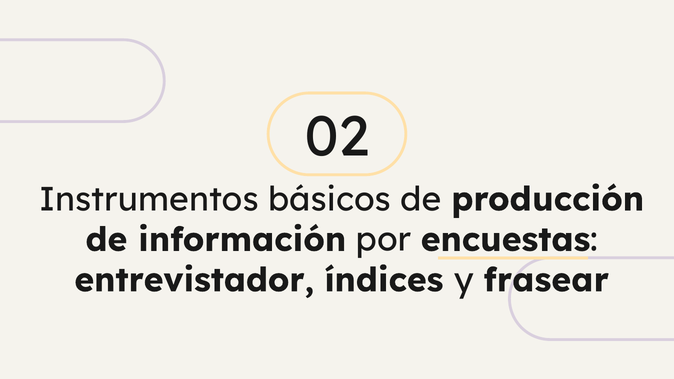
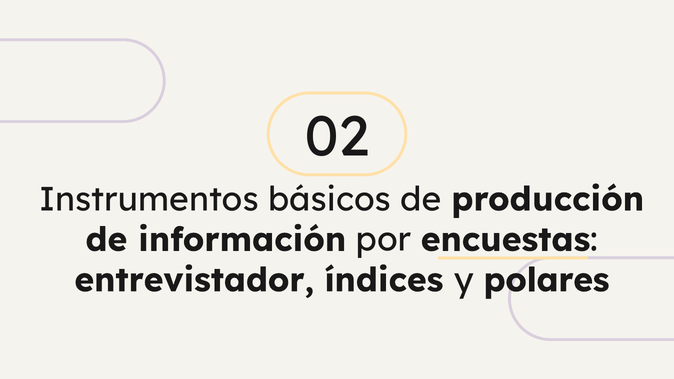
frasear: frasear -> polares
